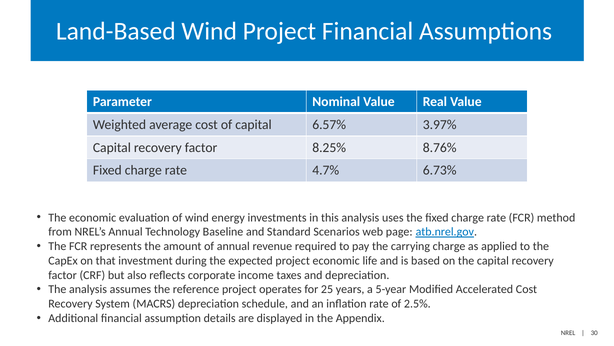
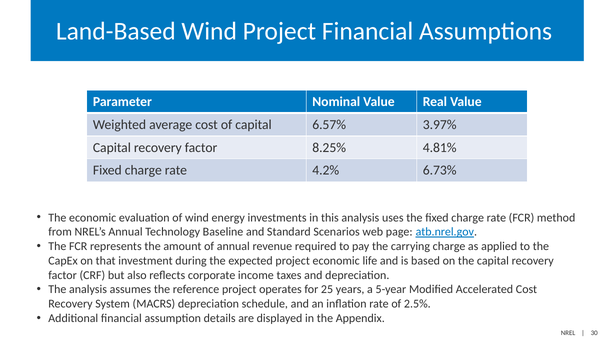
8.76%: 8.76% -> 4.81%
4.7%: 4.7% -> 4.2%
